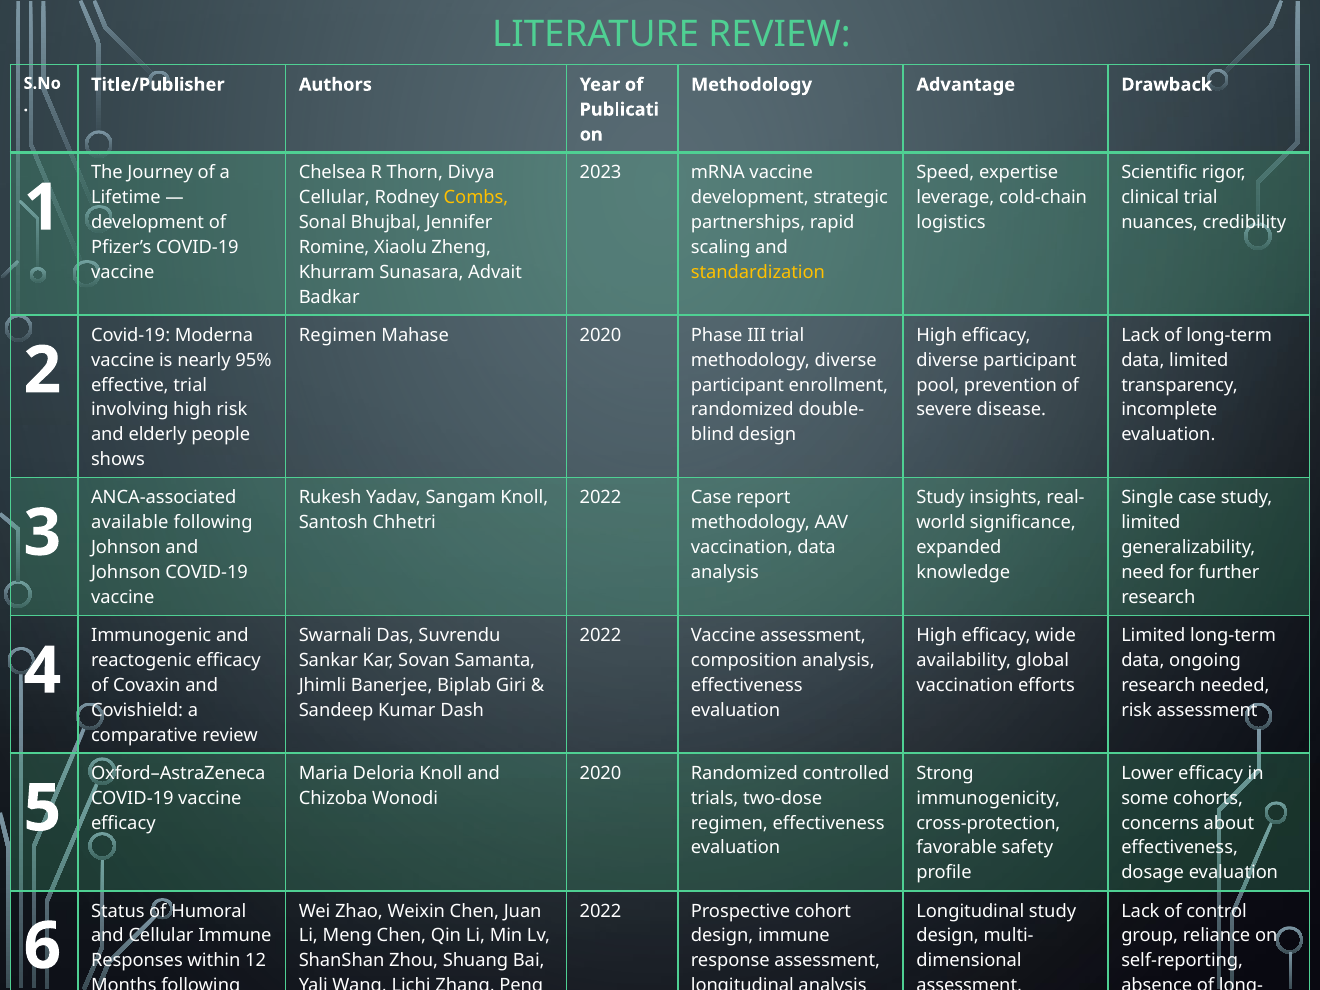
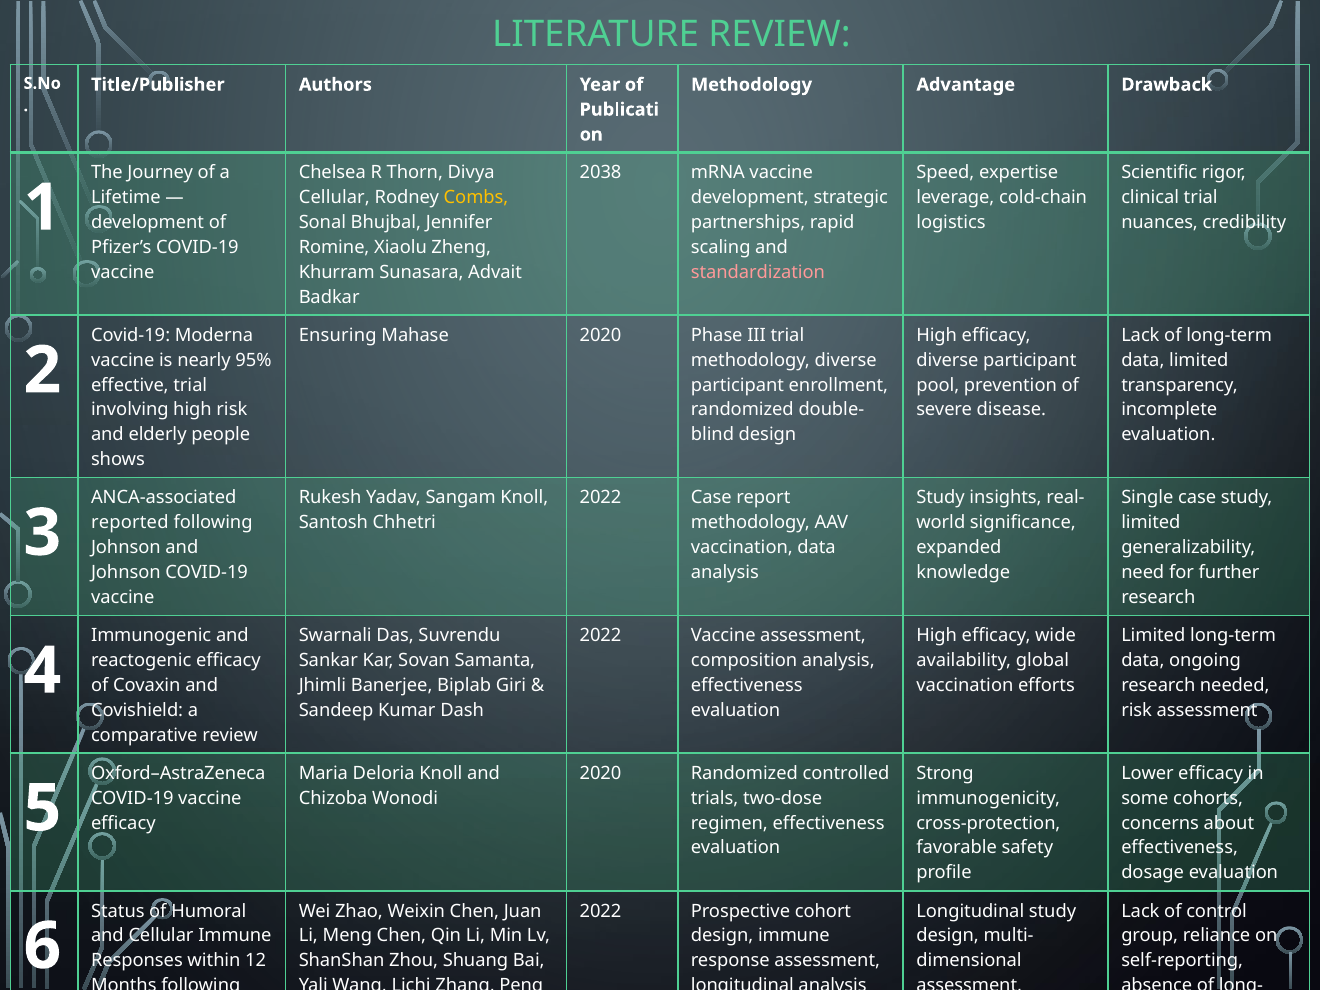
2023: 2023 -> 2038
standardization colour: yellow -> pink
Regimen at (338, 335): Regimen -> Ensuring
available: available -> reported
